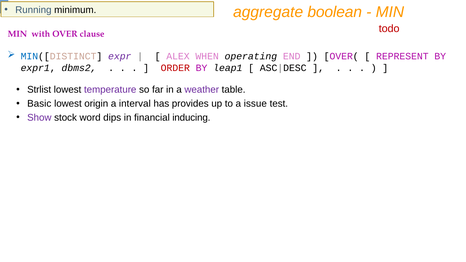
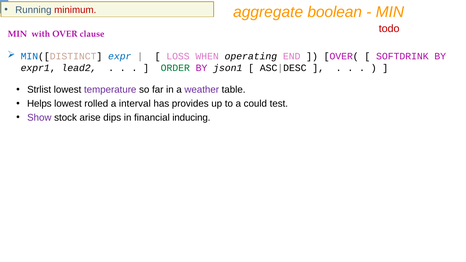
minimum colour: black -> red
expr colour: purple -> blue
ALEX: ALEX -> LOSS
REPRESENT: REPRESENT -> SOFTDRINK
dbms2: dbms2 -> lead2
ORDER colour: red -> green
leap1: leap1 -> json1
Basic: Basic -> Helps
origin: origin -> rolled
issue: issue -> could
word: word -> arise
